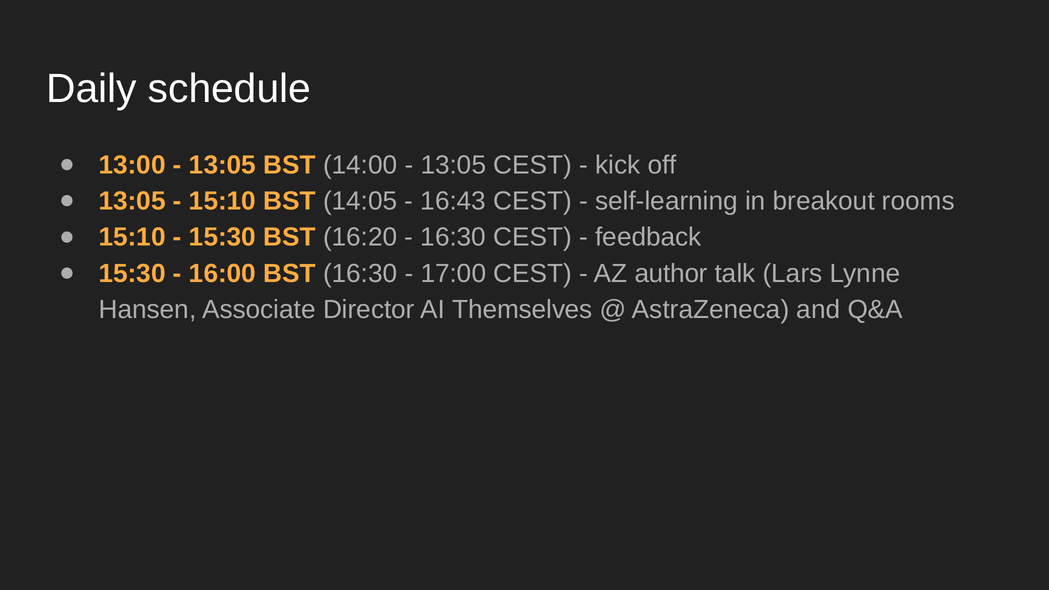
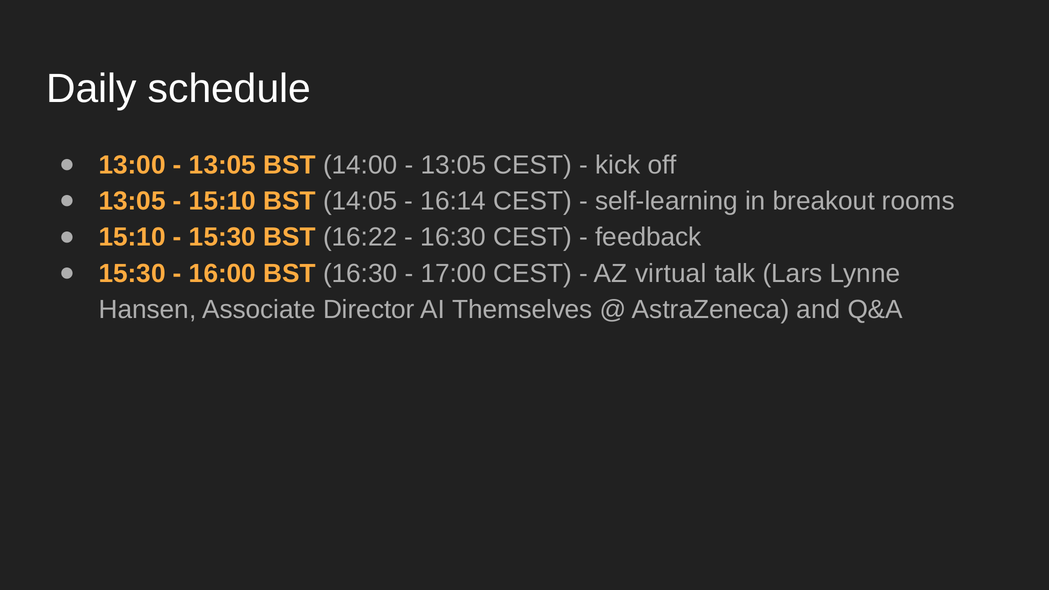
16:43: 16:43 -> 16:14
16:20: 16:20 -> 16:22
author: author -> virtual
